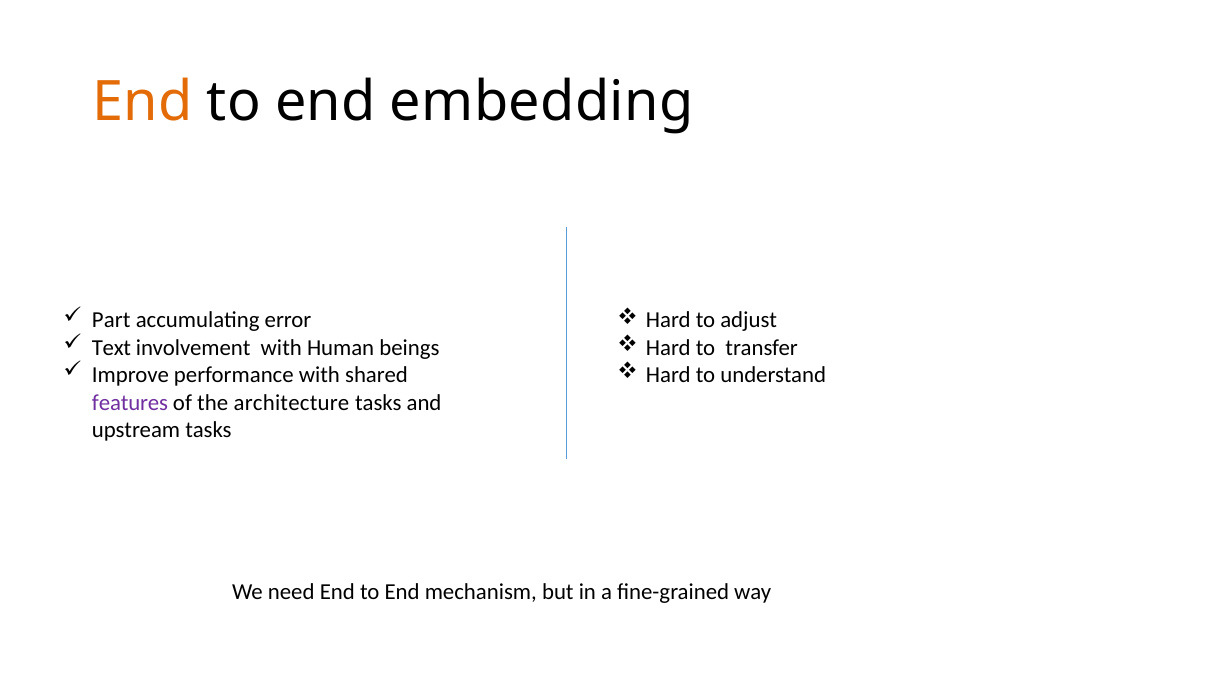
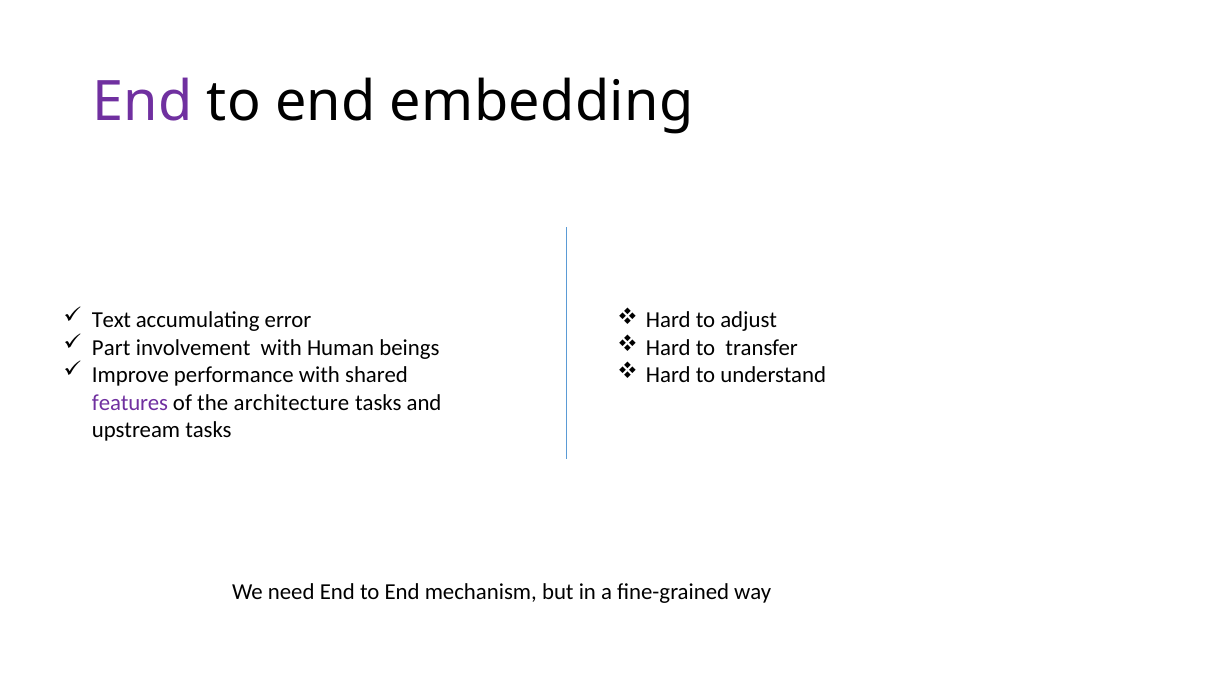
End at (143, 102) colour: orange -> purple
Part: Part -> Text
Text: Text -> Part
